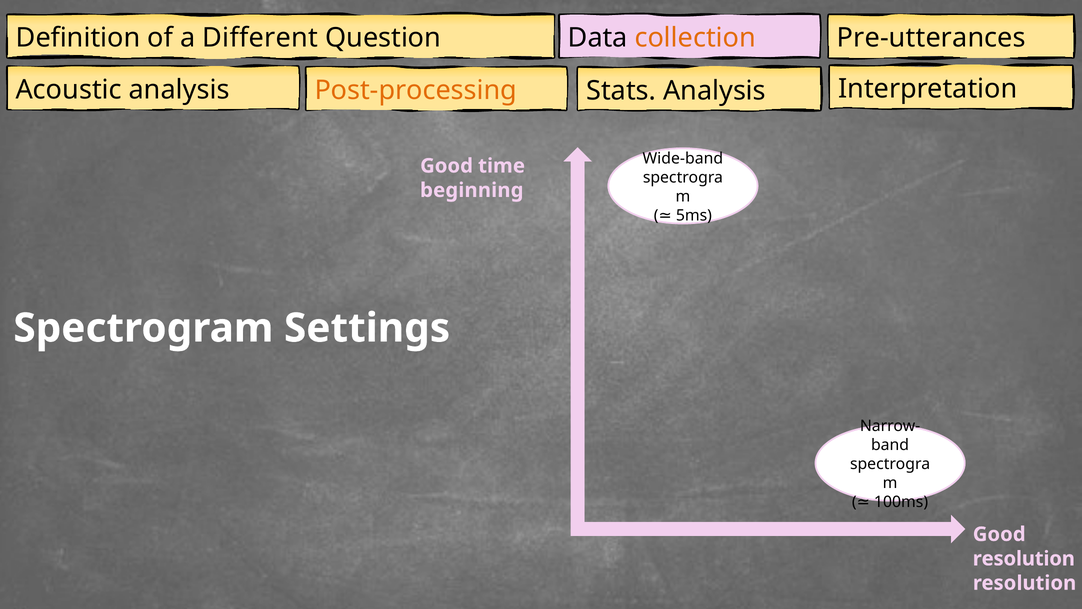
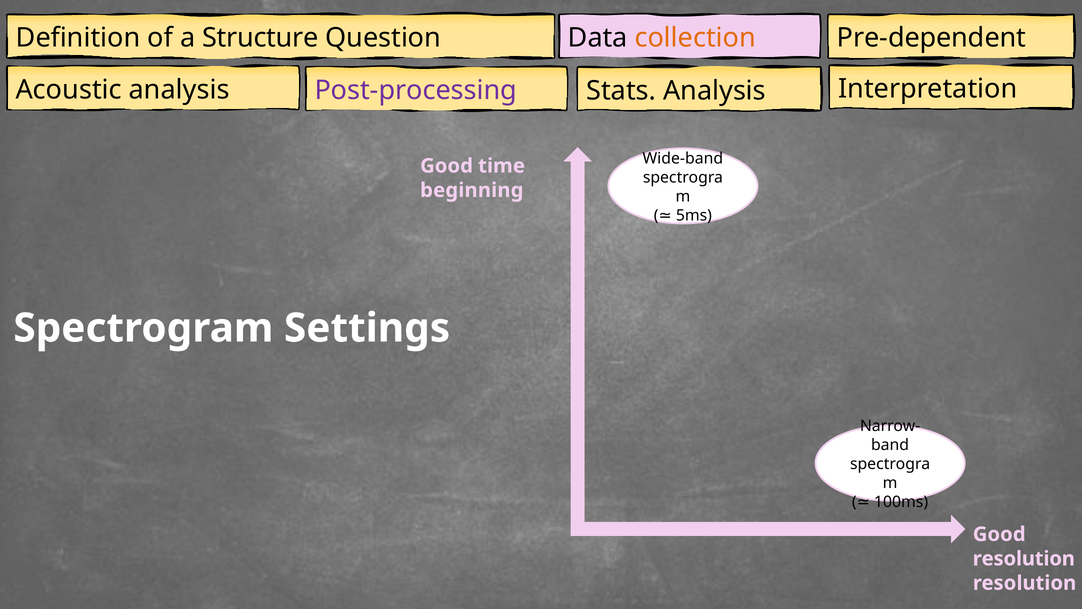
Different: Different -> Structure
Pre-utterances: Pre-utterances -> Pre-dependent
Post-processing colour: orange -> purple
